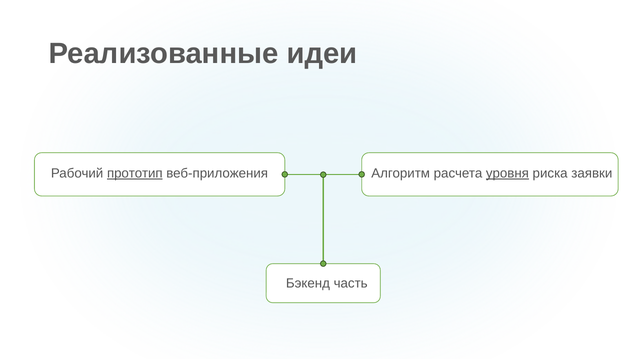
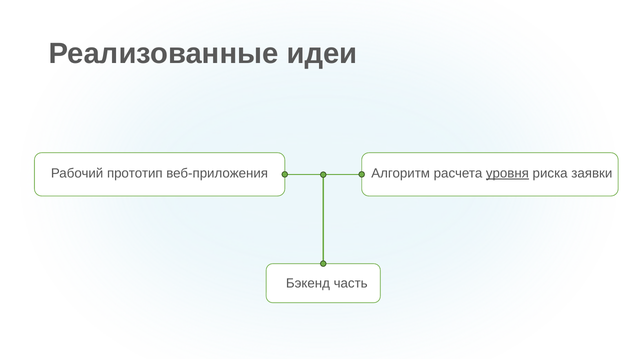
прототип underline: present -> none
